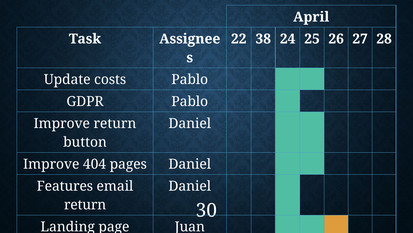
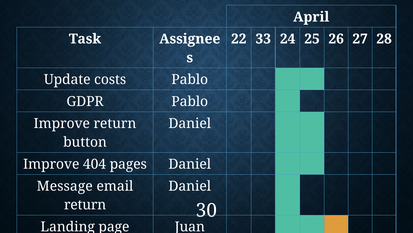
38: 38 -> 33
Features: Features -> Message
